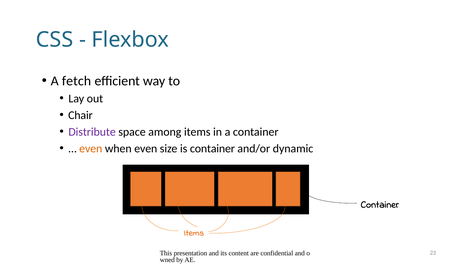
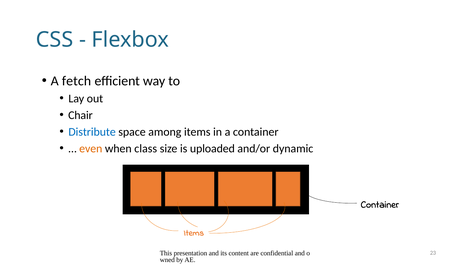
Distribute colour: purple -> blue
when even: even -> class
is container: container -> uploaded
